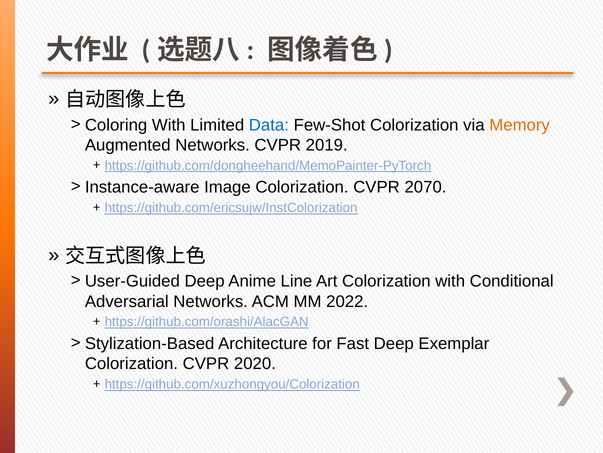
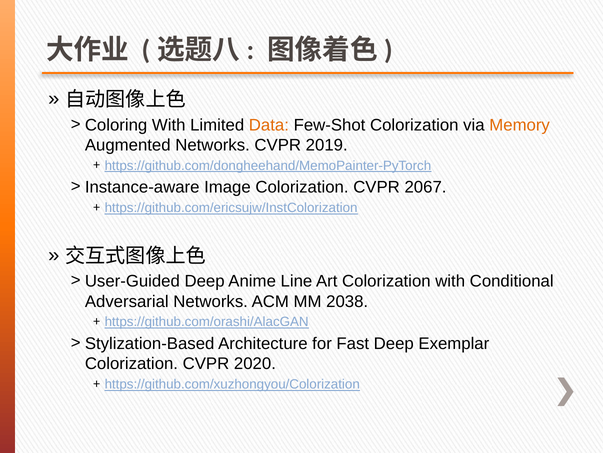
Data colour: blue -> orange
2070: 2070 -> 2067
2022: 2022 -> 2038
